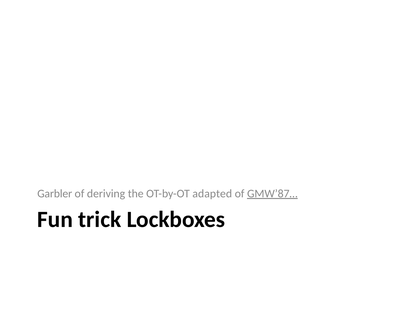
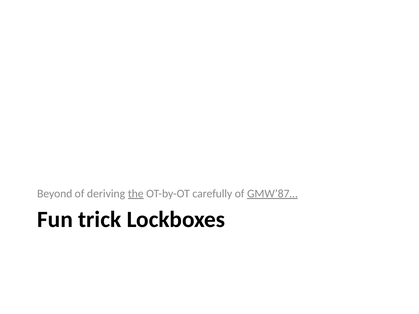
Garbler: Garbler -> Beyond
the underline: none -> present
adapted: adapted -> carefully
